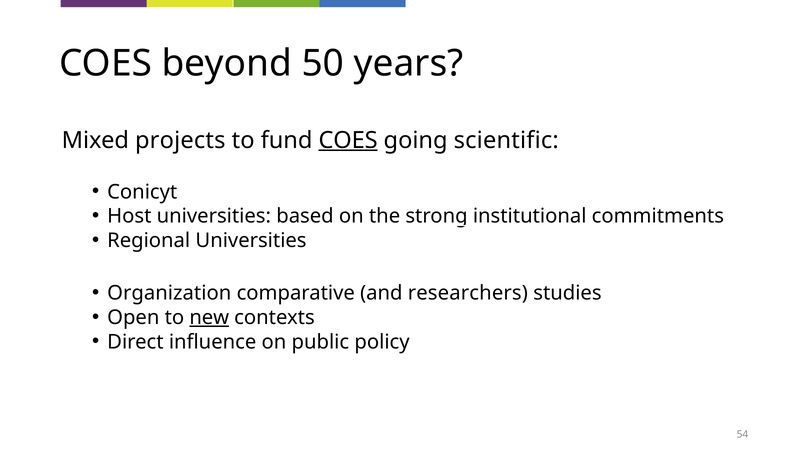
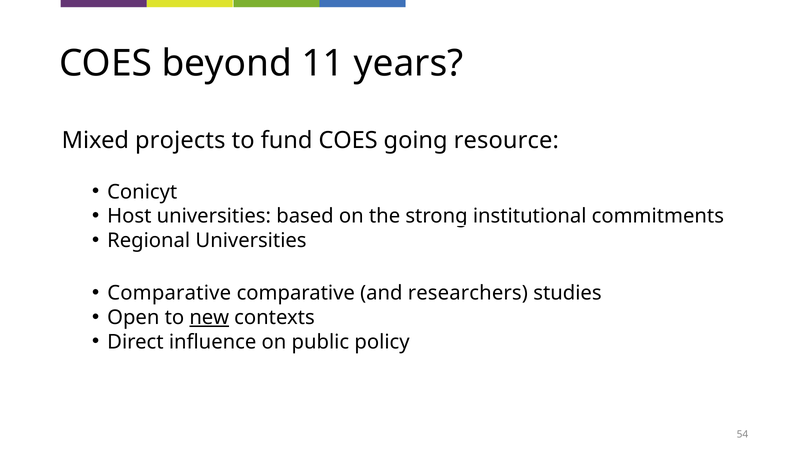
50: 50 -> 11
COES at (348, 140) underline: present -> none
scientific: scientific -> resource
Organization at (169, 293): Organization -> Comparative
